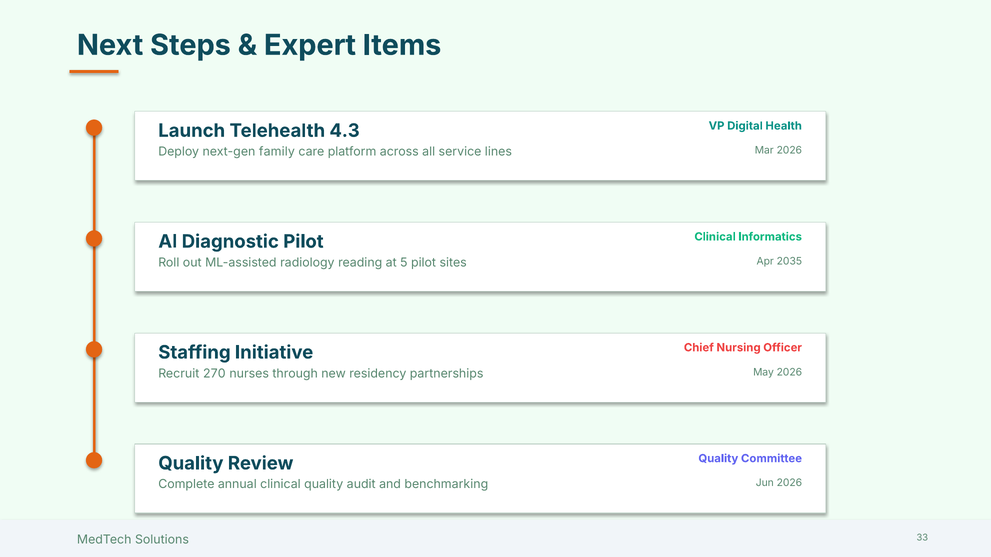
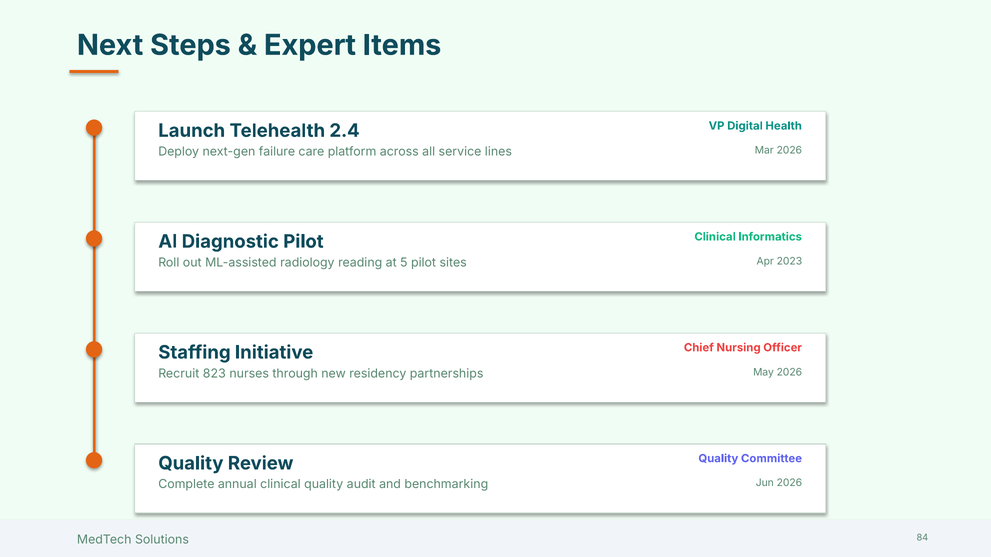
4.3: 4.3 -> 2.4
family: family -> failure
2035: 2035 -> 2023
270: 270 -> 823
33: 33 -> 84
